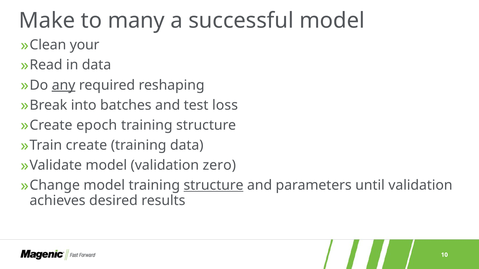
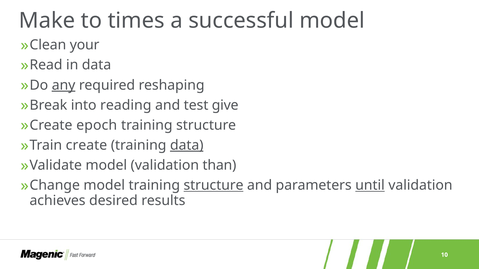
many: many -> times
batches: batches -> reading
loss: loss -> give
data at (187, 145) underline: none -> present
zero: zero -> than
until underline: none -> present
